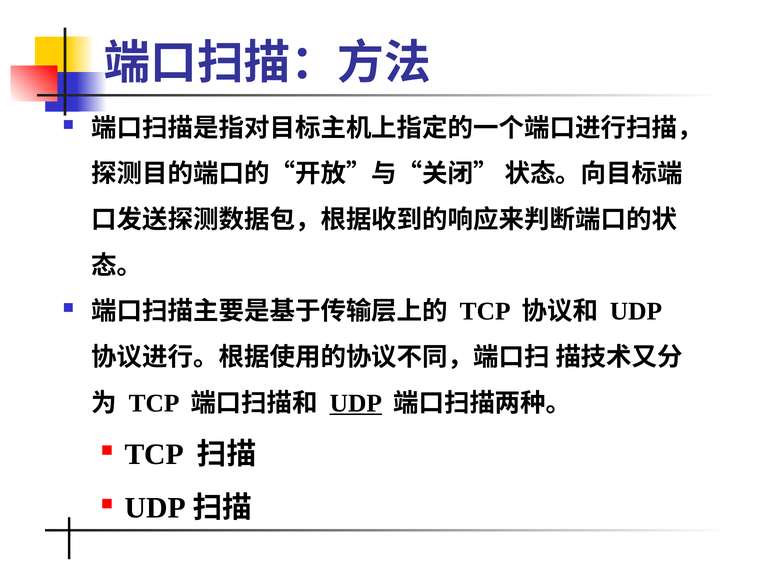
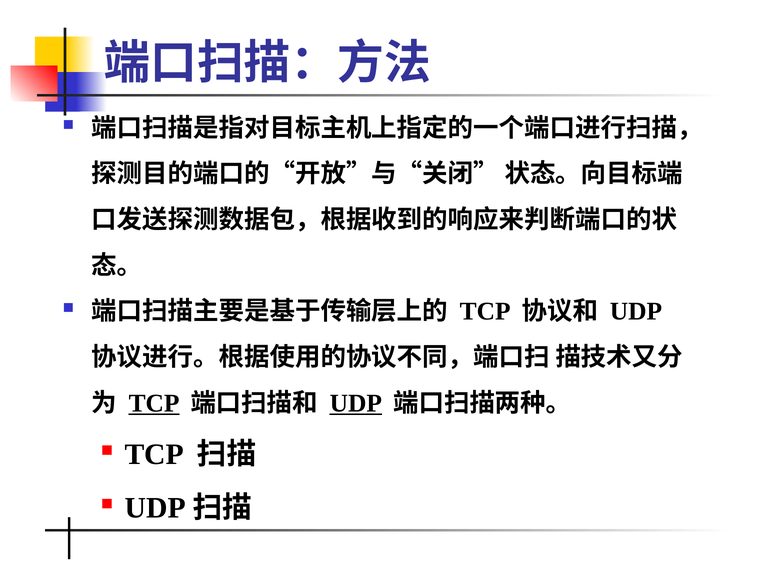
TCP at (154, 403) underline: none -> present
